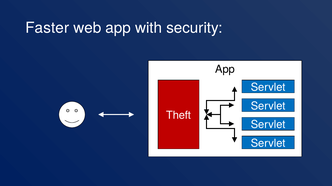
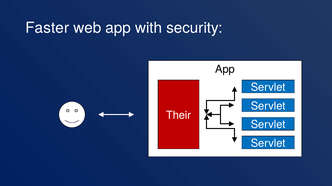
Theft: Theft -> Their
